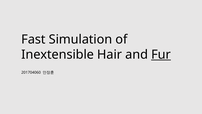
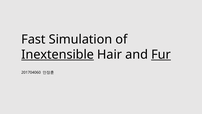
Inextensible underline: none -> present
